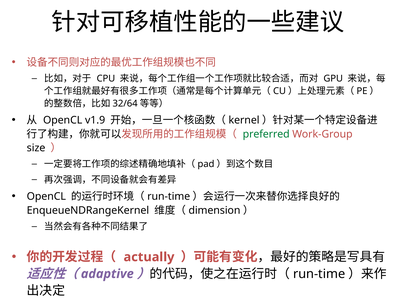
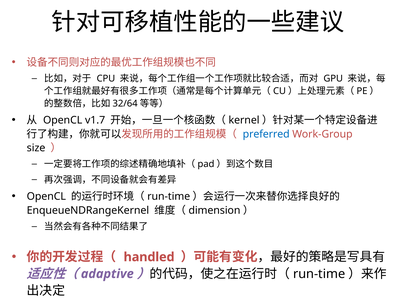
v1.9: v1.9 -> v1.7
preferred colour: green -> blue
actually: actually -> handled
